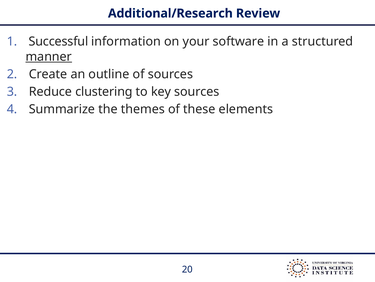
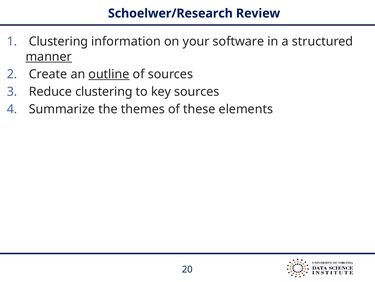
Additional/Research: Additional/Research -> Schoelwer/Research
Successful at (58, 41): Successful -> Clustering
outline underline: none -> present
